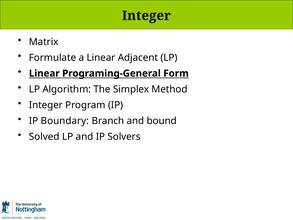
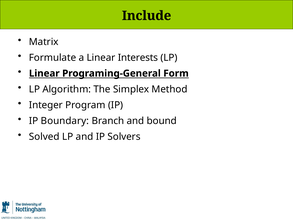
Integer at (146, 16): Integer -> Include
Adjacent: Adjacent -> Interests
